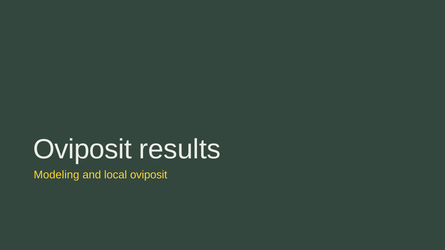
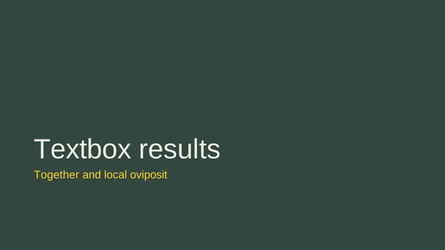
Oviposit at (83, 150): Oviposit -> Textbox
Modeling: Modeling -> Together
